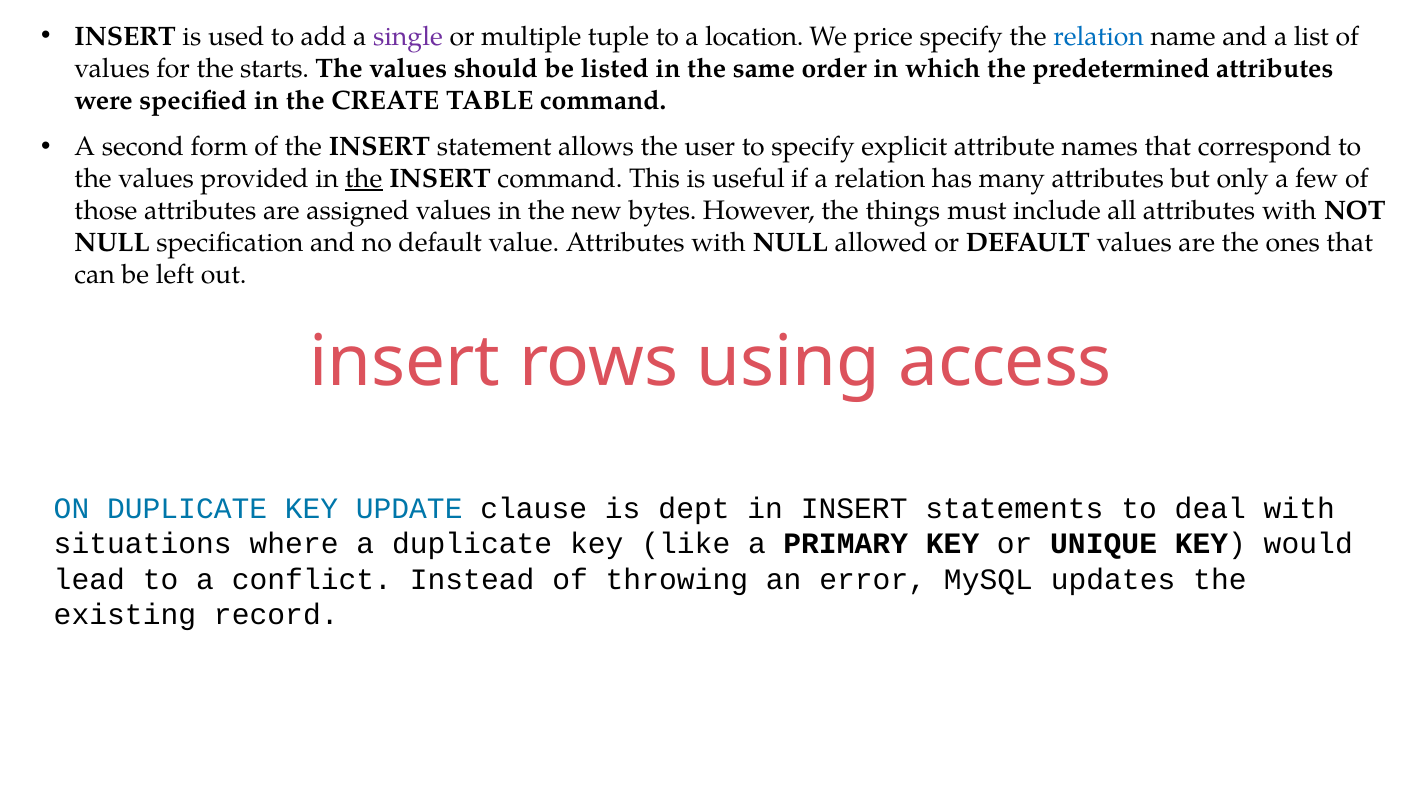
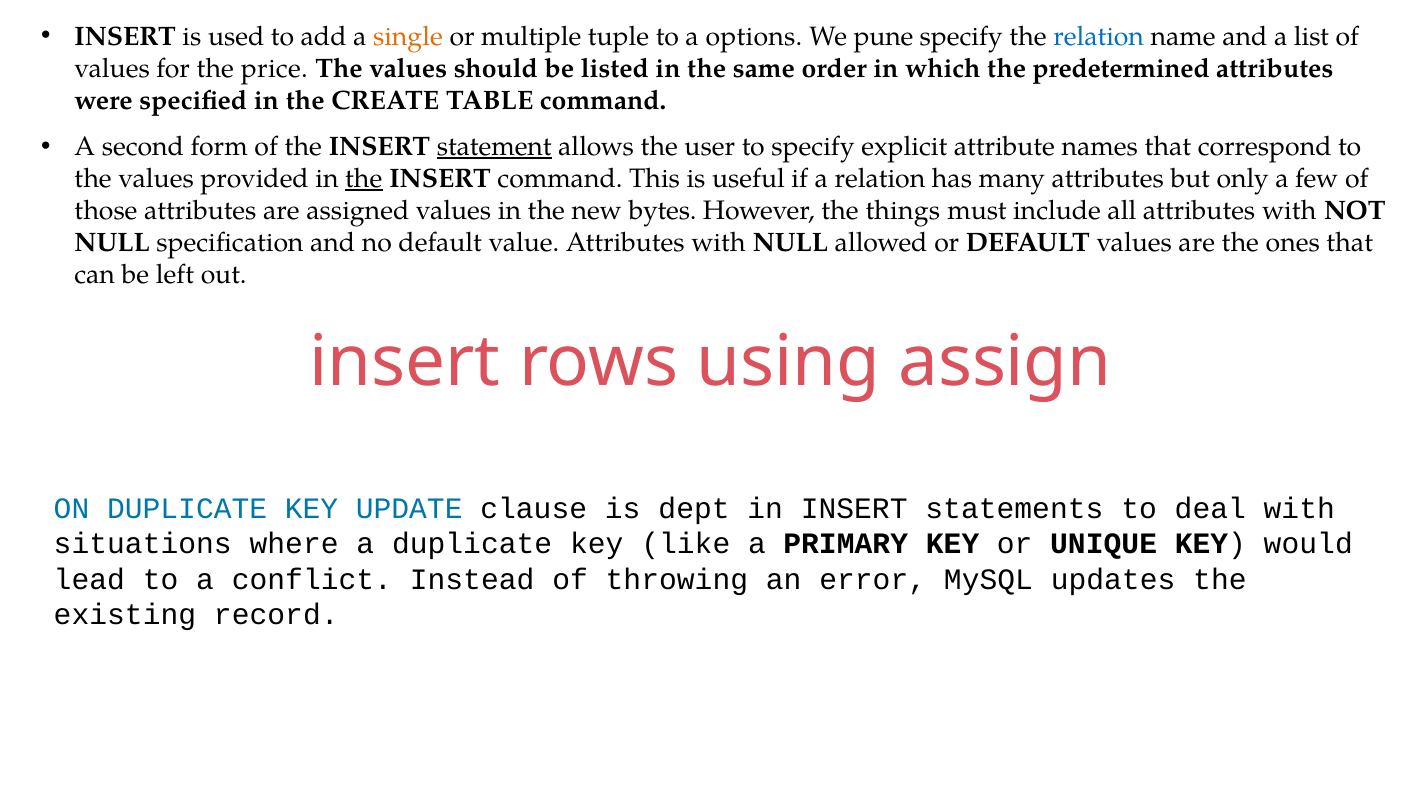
single colour: purple -> orange
location: location -> options
price: price -> pune
starts: starts -> price
statement underline: none -> present
access: access -> assign
